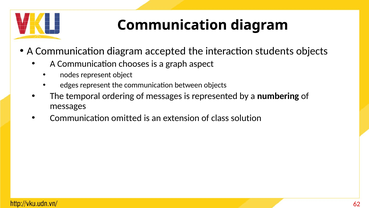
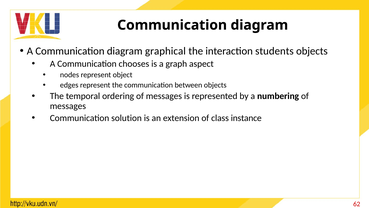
accepted: accepted -> graphical
omitted: omitted -> solution
solution: solution -> instance
